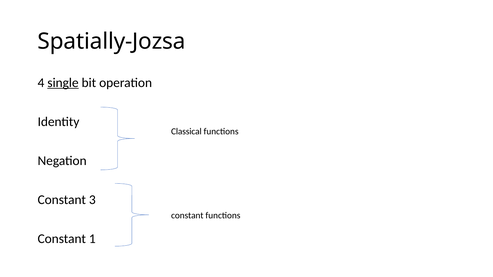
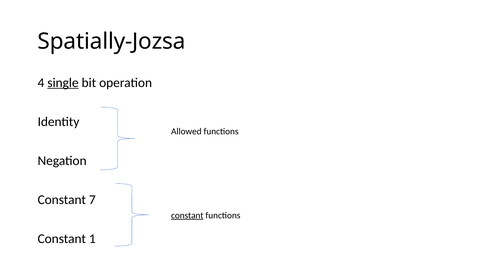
Classical: Classical -> Allowed
3: 3 -> 7
constant at (187, 216) underline: none -> present
